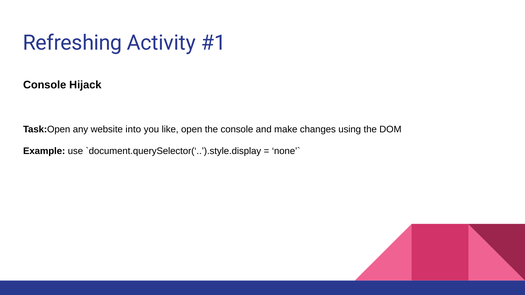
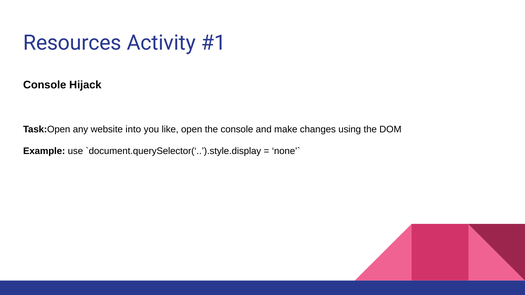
Refreshing: Refreshing -> Resources
